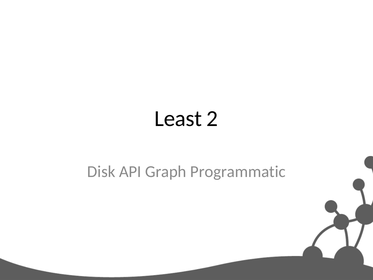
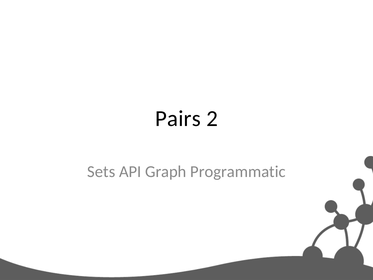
Least: Least -> Pairs
Disk: Disk -> Sets
